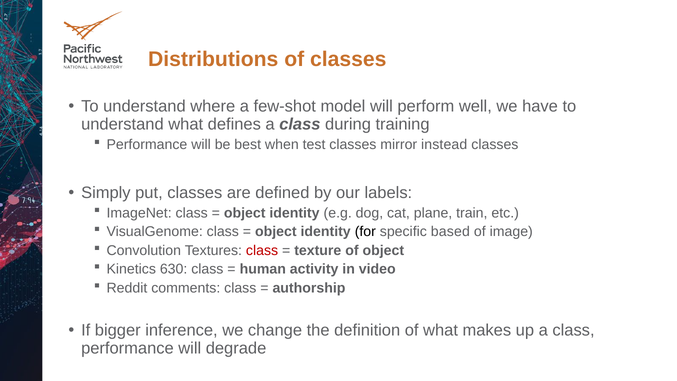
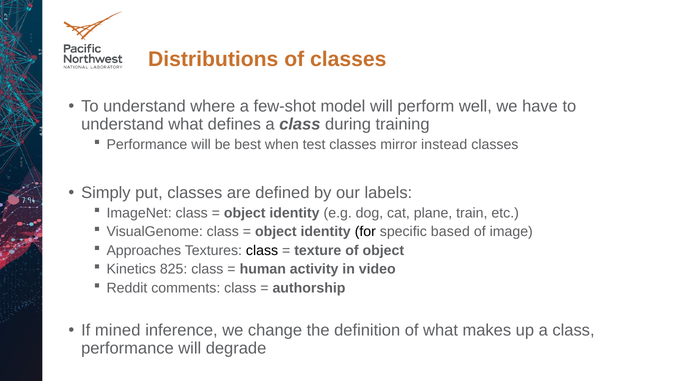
Convolution: Convolution -> Approaches
class at (262, 250) colour: red -> black
630: 630 -> 825
bigger: bigger -> mined
